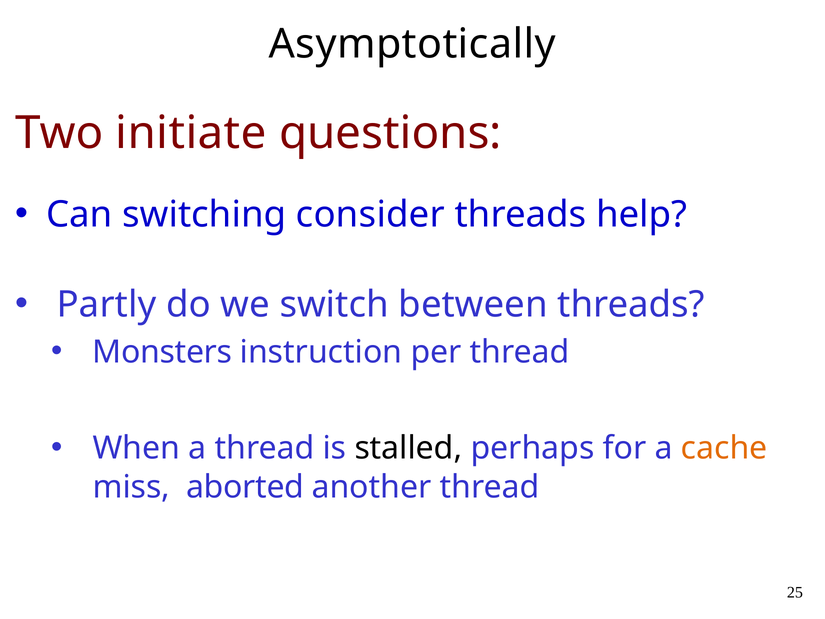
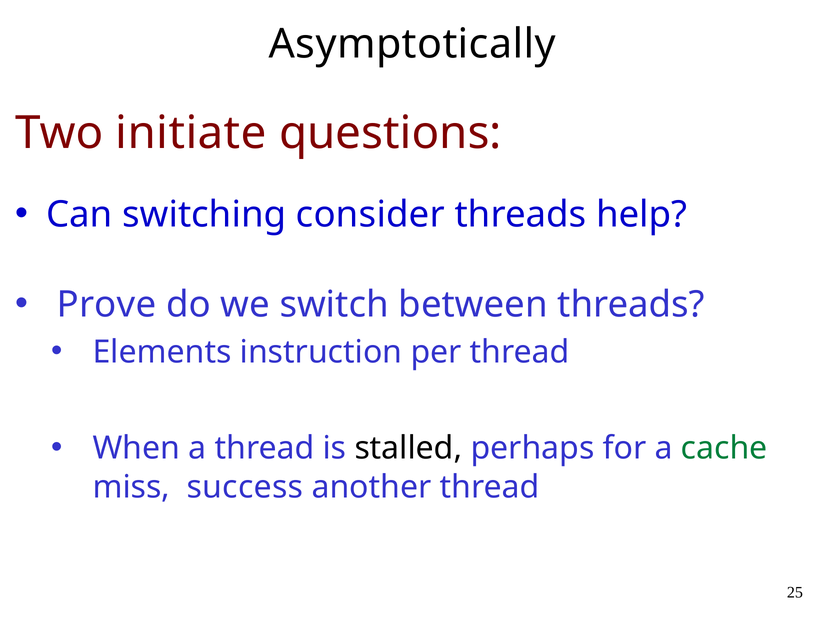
Partly: Partly -> Prove
Monsters: Monsters -> Elements
cache colour: orange -> green
aborted: aborted -> success
